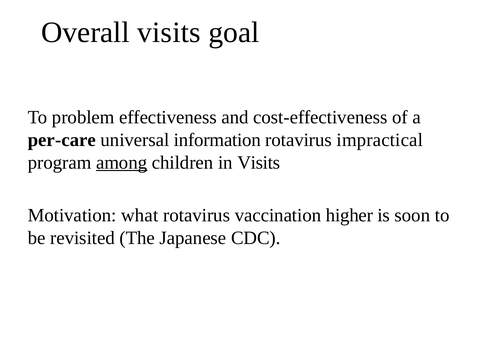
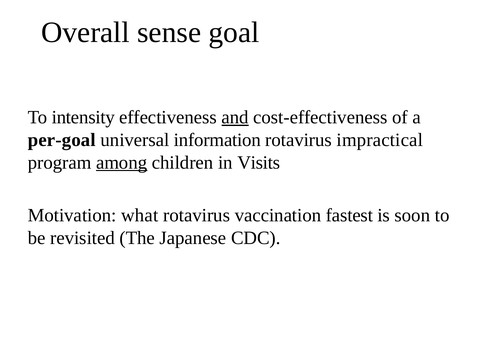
Overall visits: visits -> sense
problem: problem -> intensity
and underline: none -> present
per-care: per-care -> per-goal
higher: higher -> fastest
